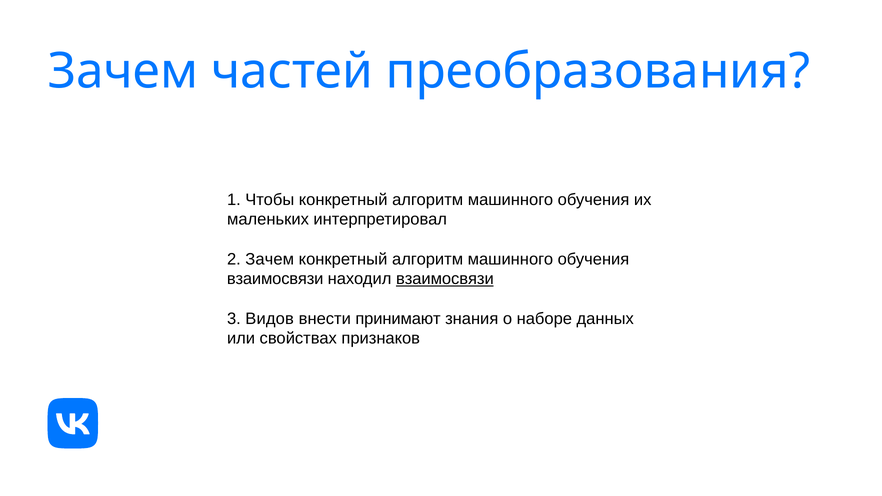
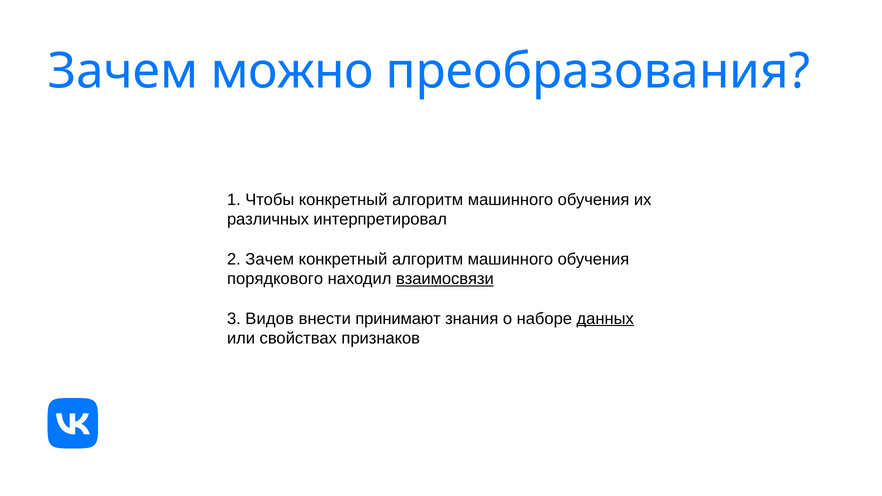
частей: частей -> можно
маленьких: маленьких -> различных
взаимосвязи at (275, 279): взаимосвязи -> порядкового
данных underline: none -> present
